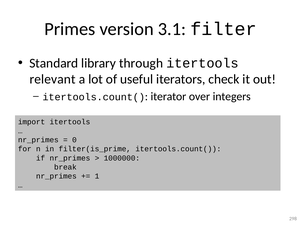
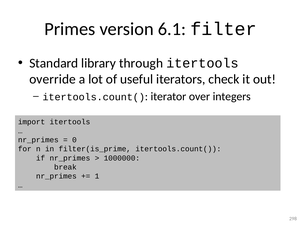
3.1: 3.1 -> 6.1
relevant: relevant -> override
